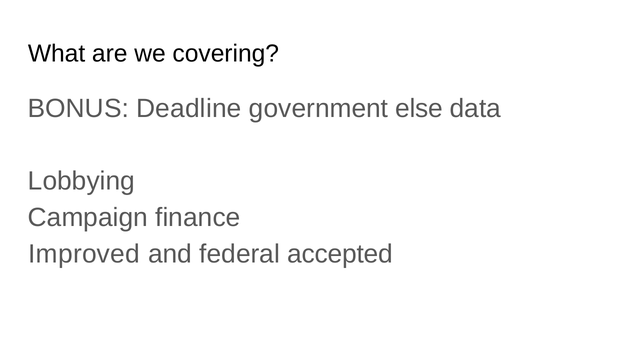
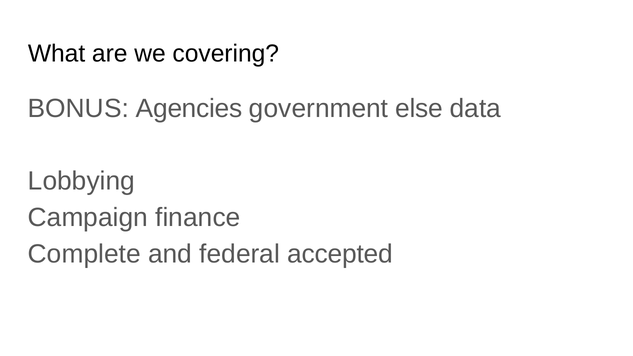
Deadline: Deadline -> Agencies
Improved: Improved -> Complete
